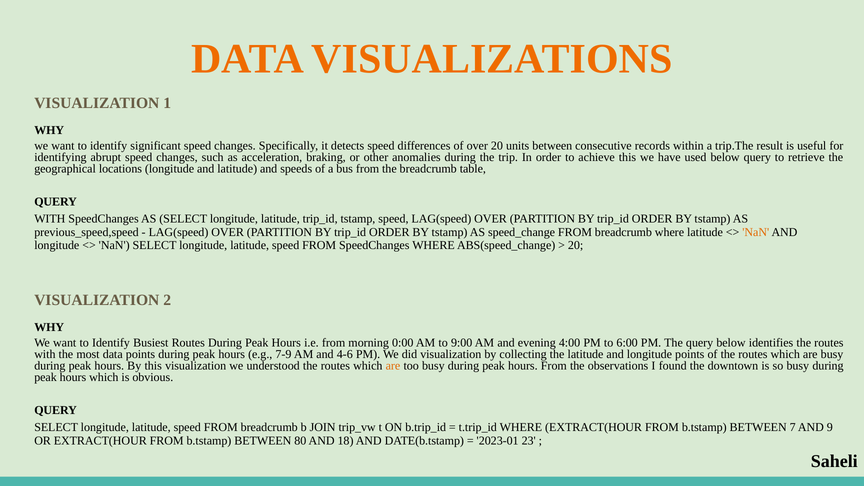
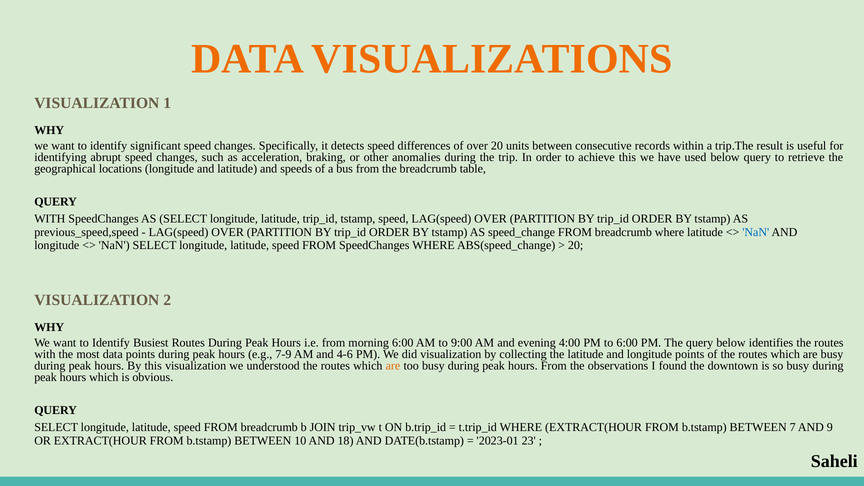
NaN at (756, 232) colour: orange -> blue
morning 0:00: 0:00 -> 6:00
80: 80 -> 10
